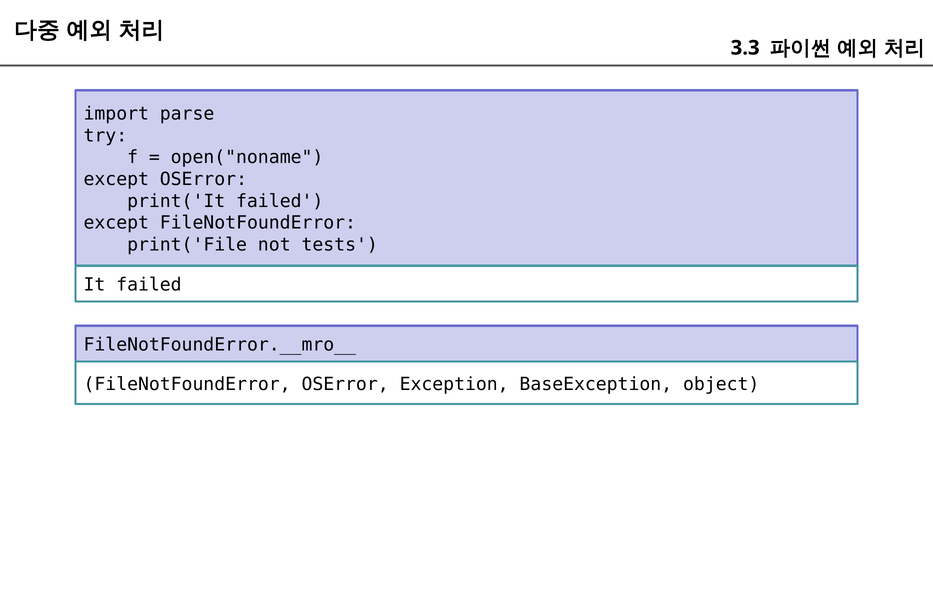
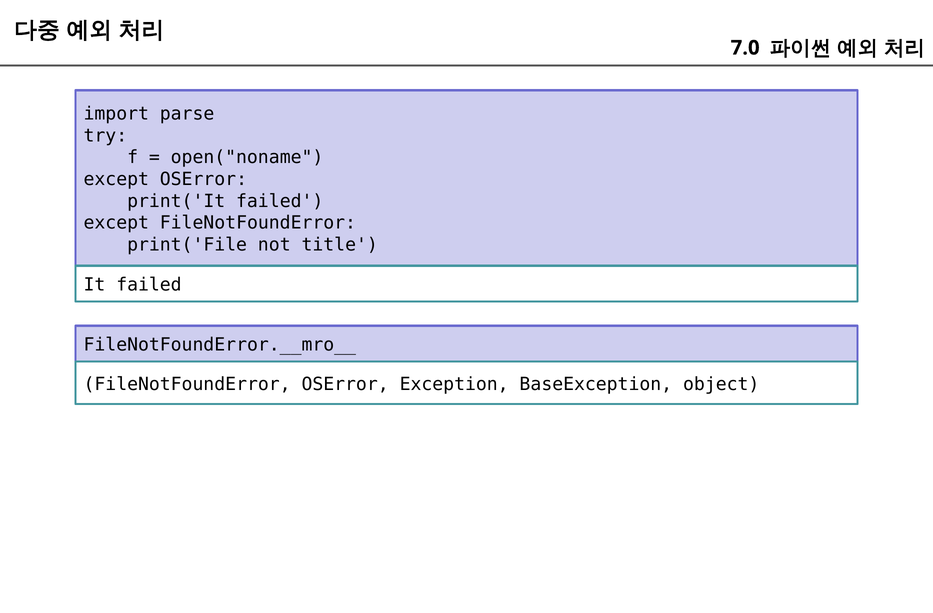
3.3: 3.3 -> 7.0
tests: tests -> title
